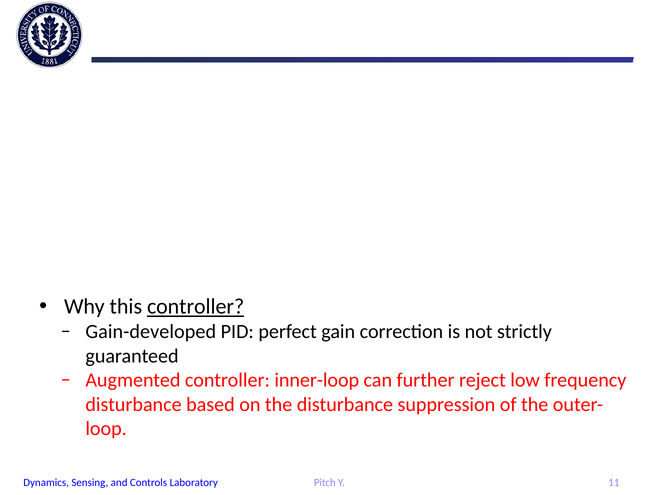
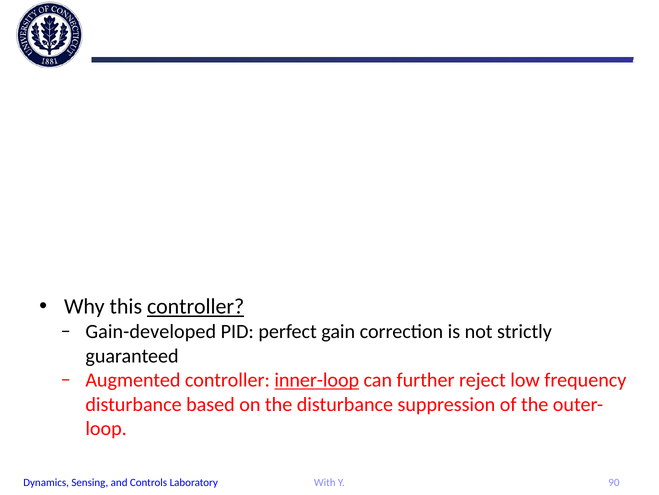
inner-loop underline: none -> present
Pitch: Pitch -> With
11: 11 -> 90
